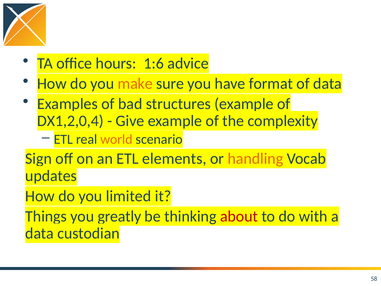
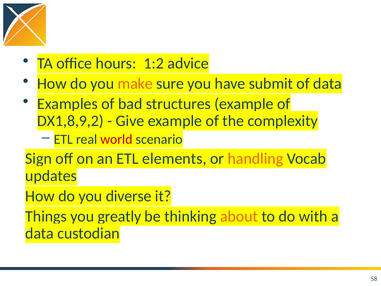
1:6: 1:6 -> 1:2
format: format -> submit
DX1,2,0,4: DX1,2,0,4 -> DX1,8,9,2
world colour: orange -> red
limited: limited -> diverse
about colour: red -> orange
